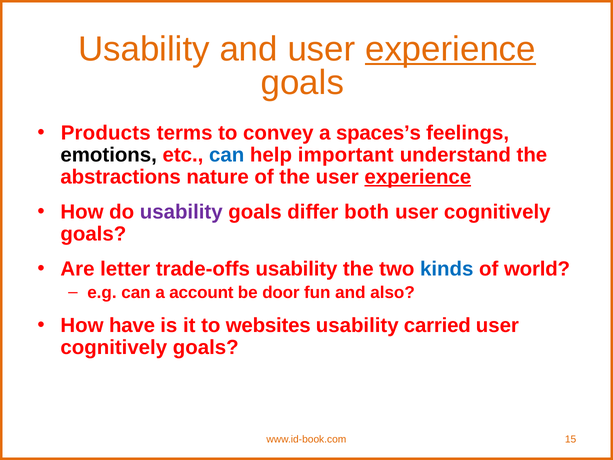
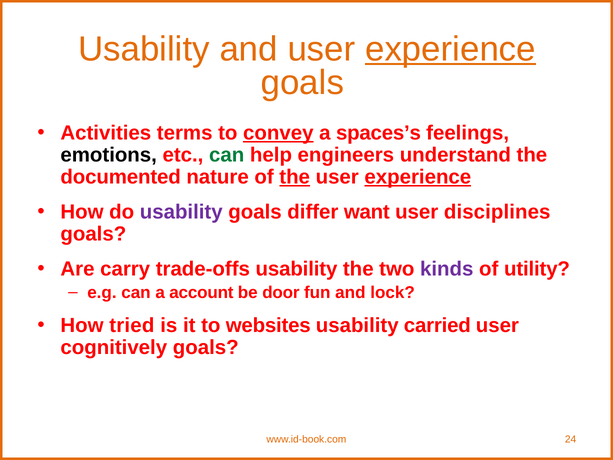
Products: Products -> Activities
convey underline: none -> present
can at (227, 155) colour: blue -> green
important: important -> engineers
abstractions: abstractions -> documented
the at (295, 177) underline: none -> present
both: both -> want
cognitively at (497, 212): cognitively -> disciplines
letter: letter -> carry
kinds colour: blue -> purple
world: world -> utility
also: also -> lock
have: have -> tried
15: 15 -> 24
